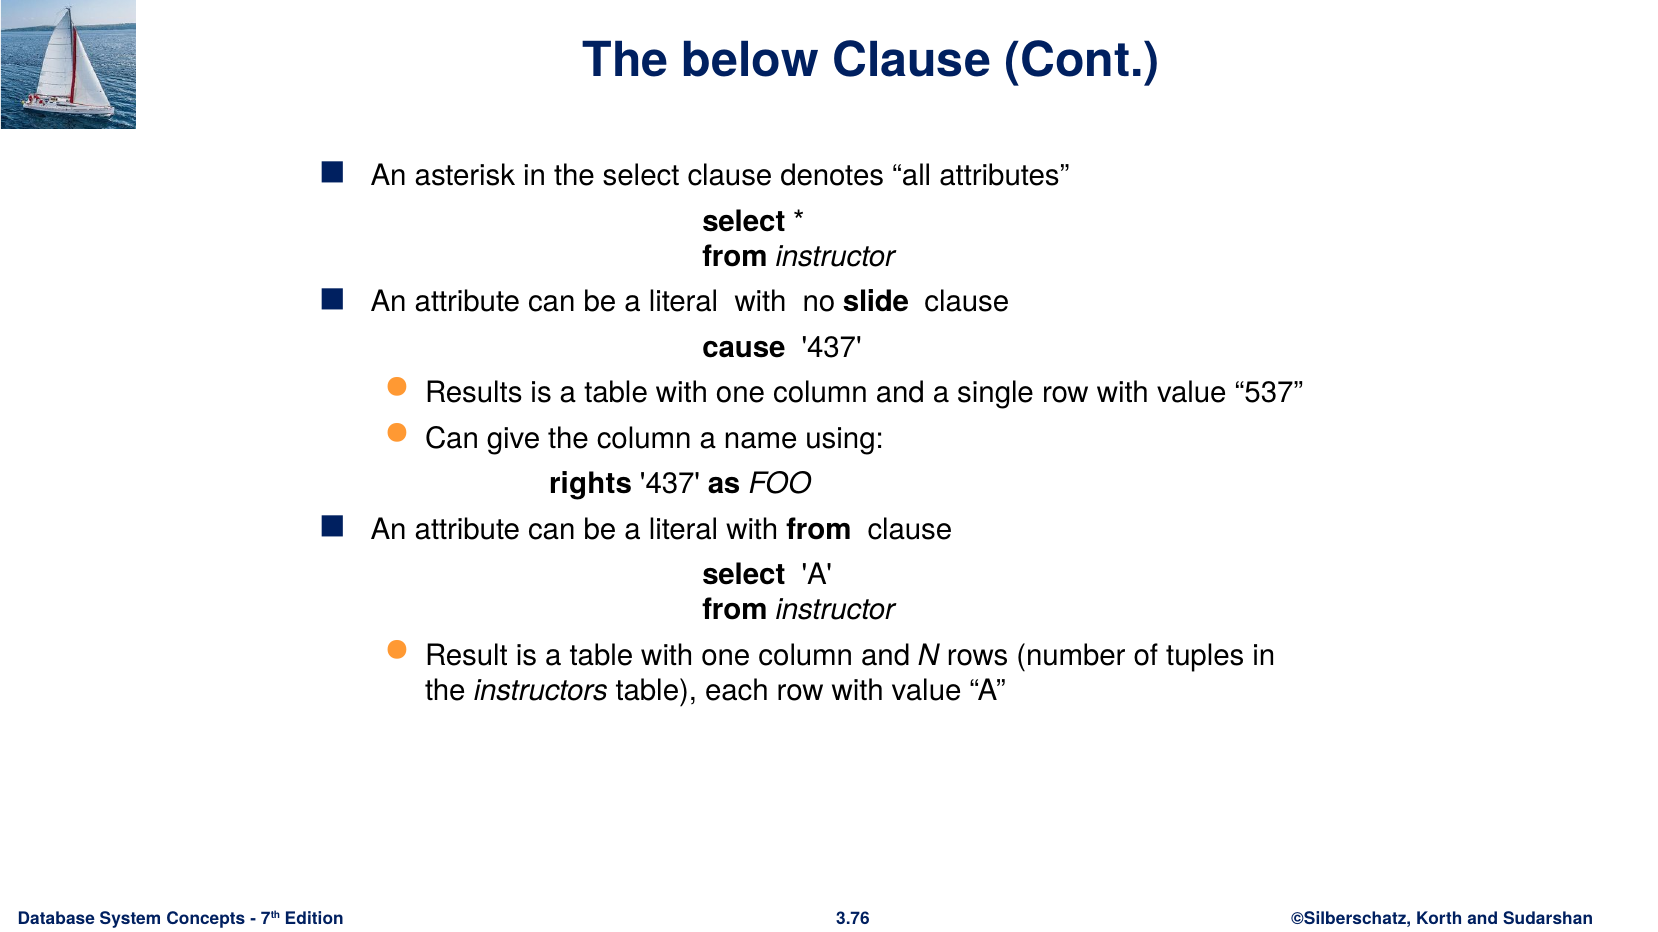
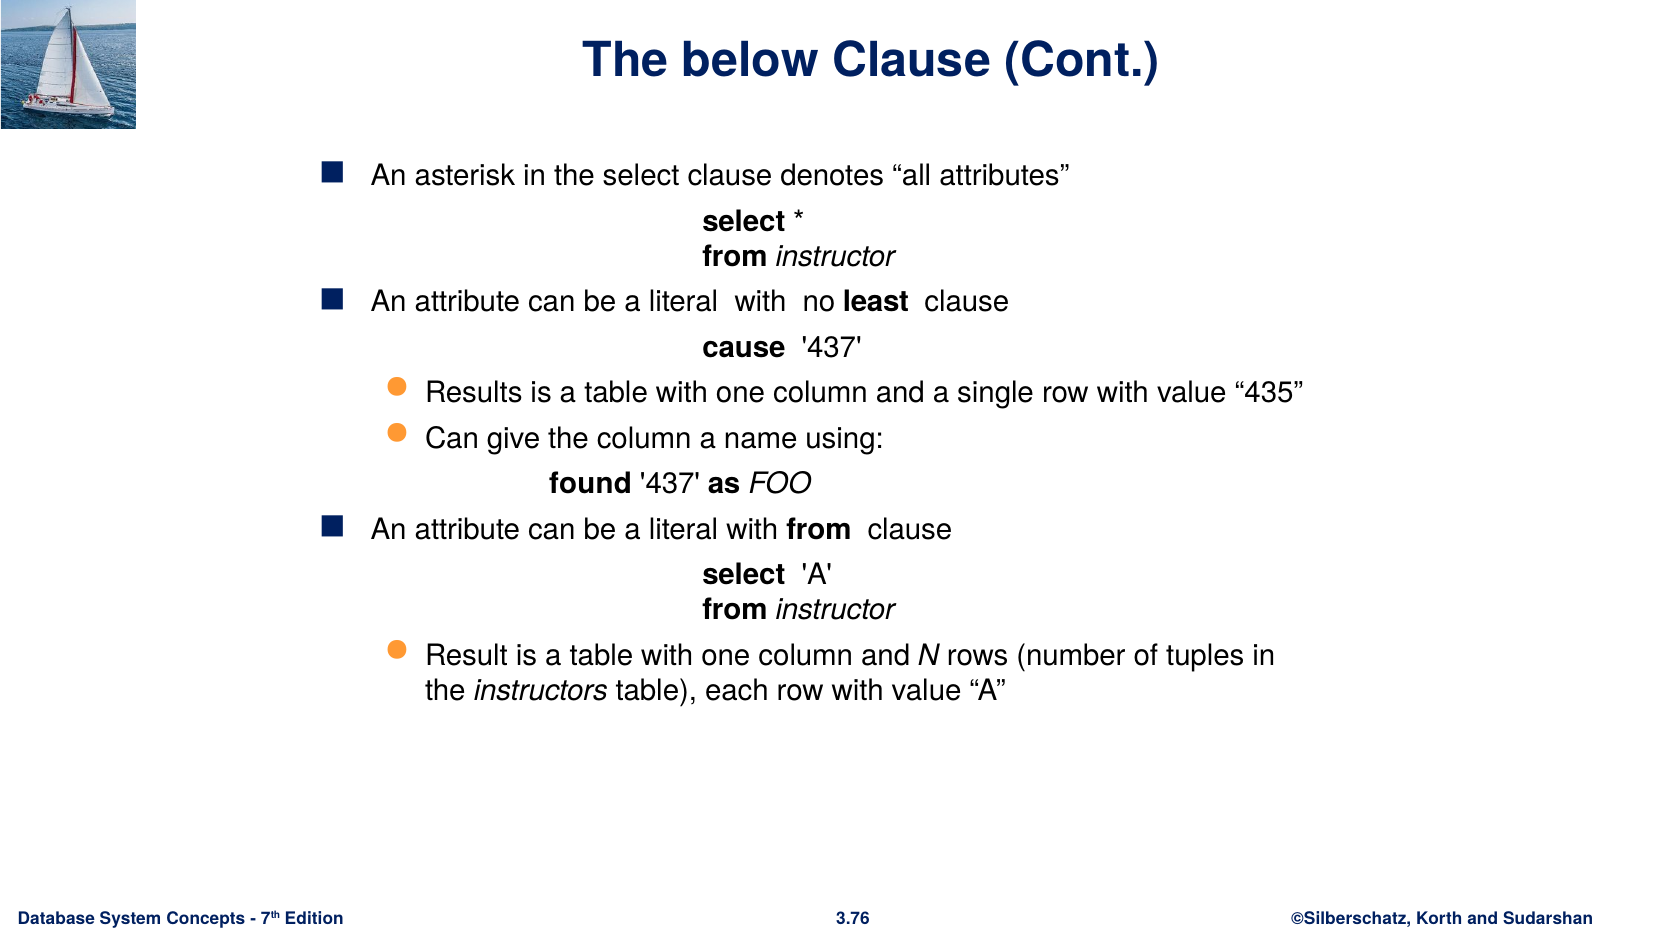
slide: slide -> least
537: 537 -> 435
rights: rights -> found
